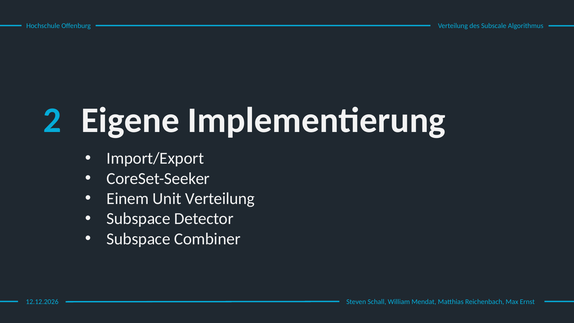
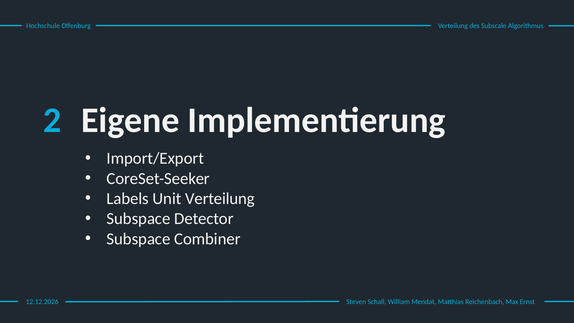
Einem: Einem -> Labels
